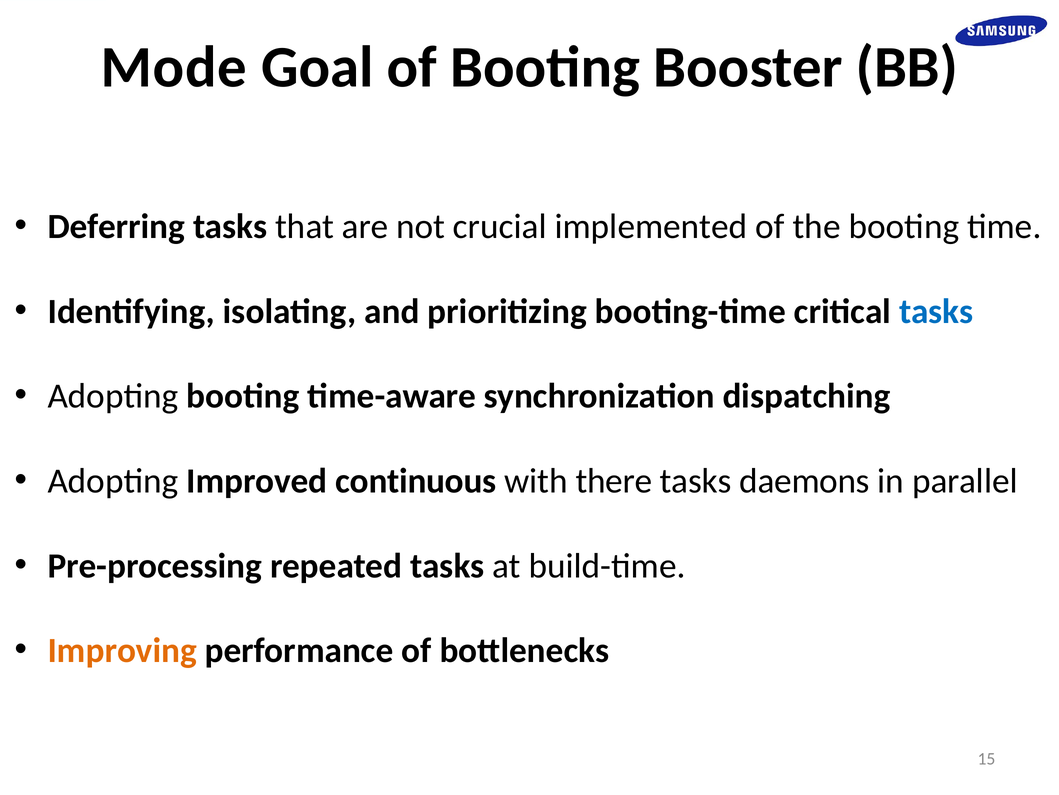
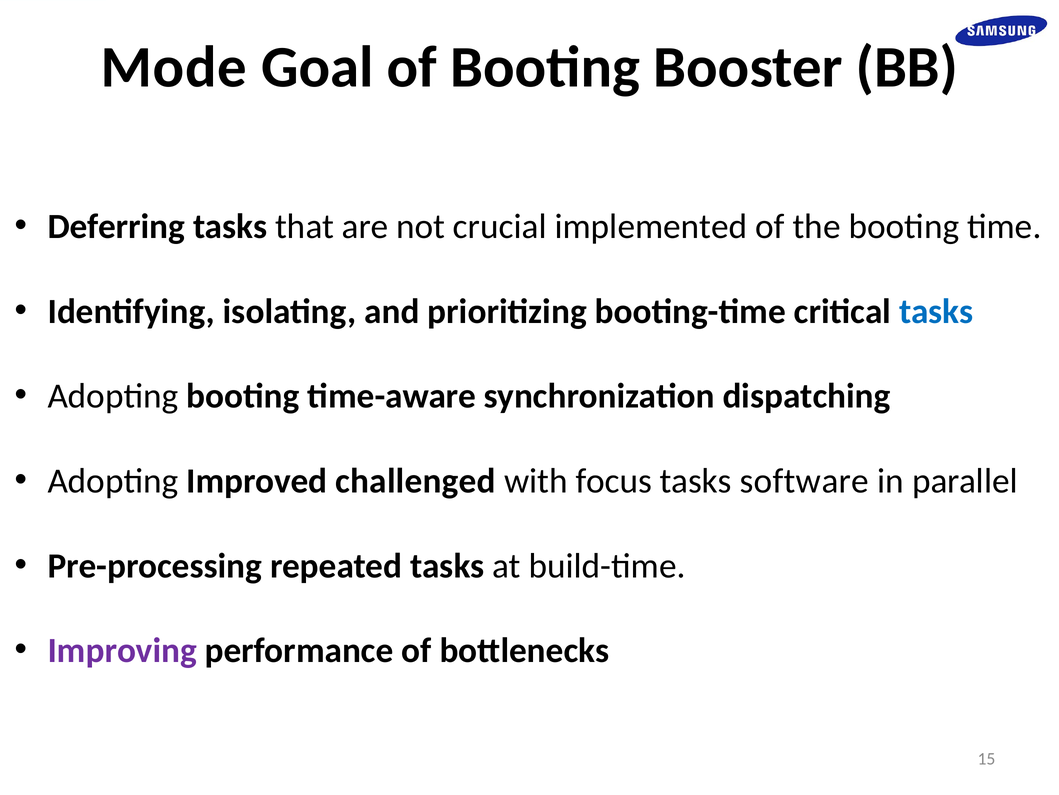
continuous: continuous -> challenged
there: there -> focus
daemons: daemons -> software
Improving colour: orange -> purple
